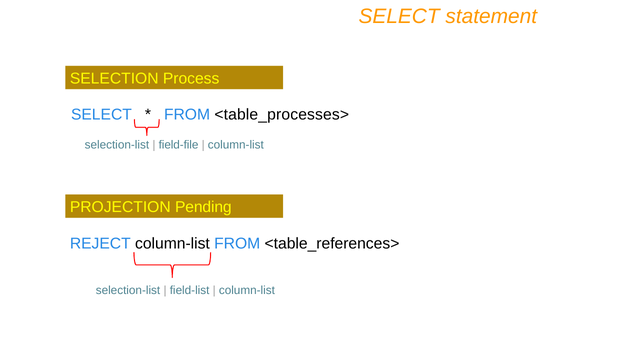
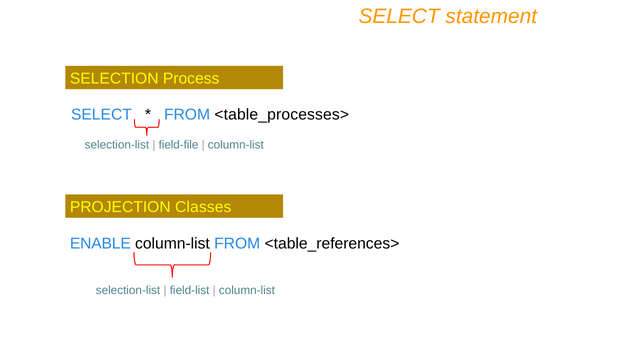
Pending: Pending -> Classes
REJECT: REJECT -> ENABLE
